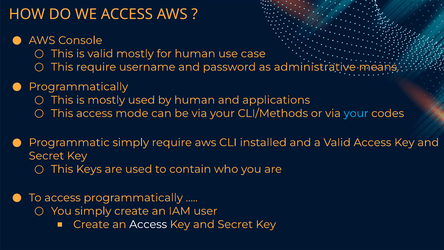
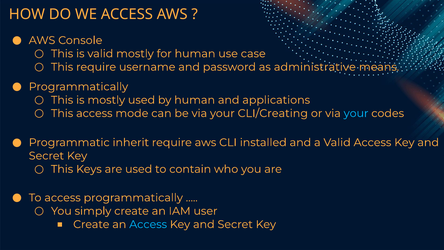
CLI/Methods: CLI/Methods -> CLI/Creating
Programmatic simply: simply -> inherit
Access at (148, 224) colour: white -> light blue
